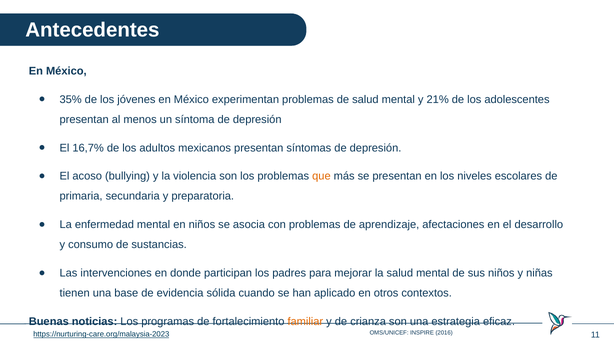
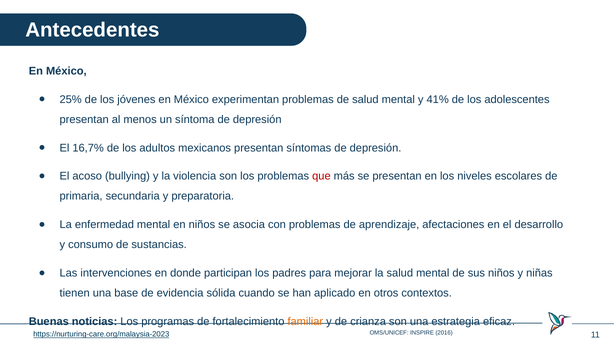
35%: 35% -> 25%
21%: 21% -> 41%
que colour: orange -> red
